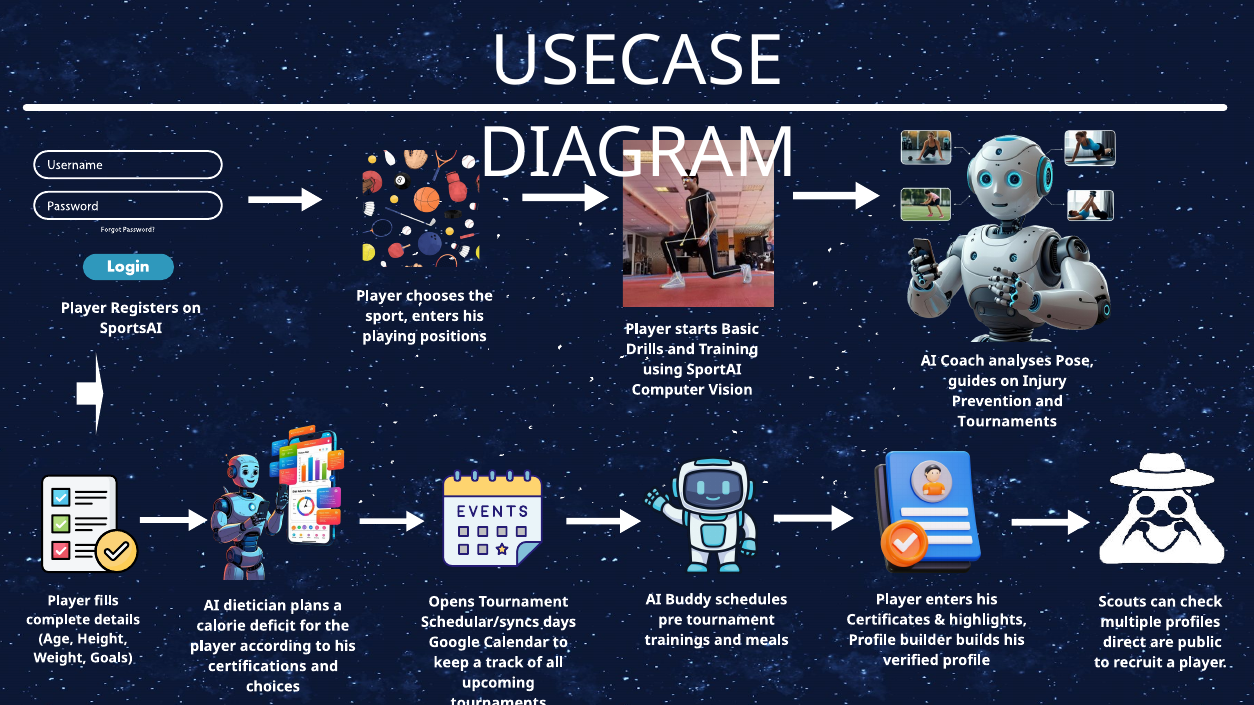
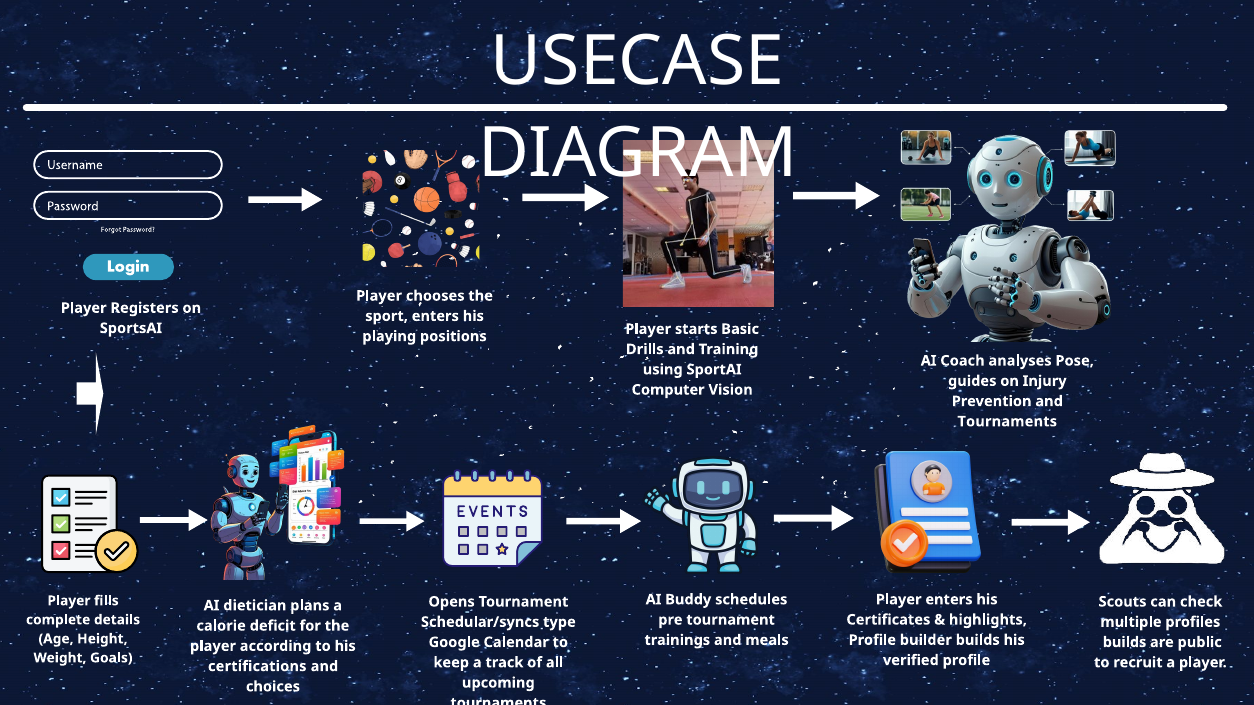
days: days -> type
direct at (1124, 643): direct -> builds
